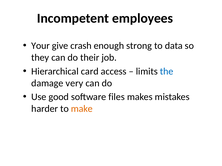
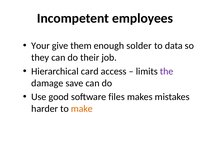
crash: crash -> them
strong: strong -> solder
the colour: blue -> purple
very: very -> save
